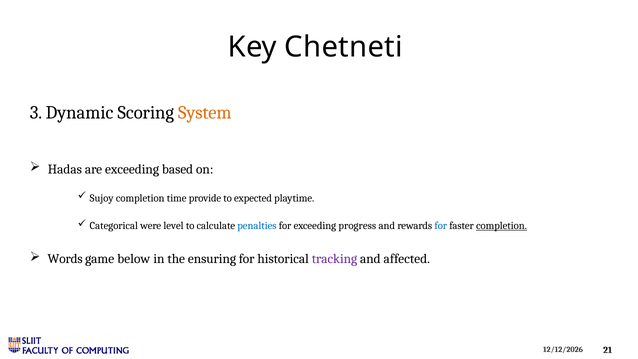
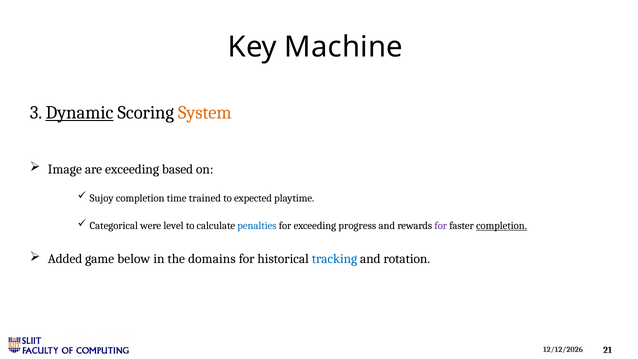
Chetneti: Chetneti -> Machine
Dynamic underline: none -> present
Hadas: Hadas -> Image
provide: provide -> trained
for at (441, 226) colour: blue -> purple
Words: Words -> Added
ensuring: ensuring -> domains
tracking colour: purple -> blue
affected: affected -> rotation
